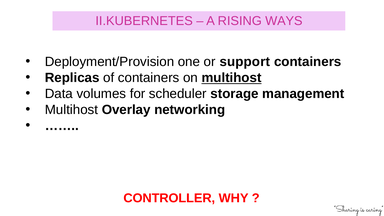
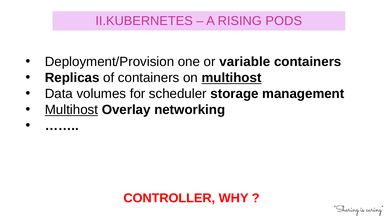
WAYS: WAYS -> PODS
support: support -> variable
Multihost at (71, 110) underline: none -> present
